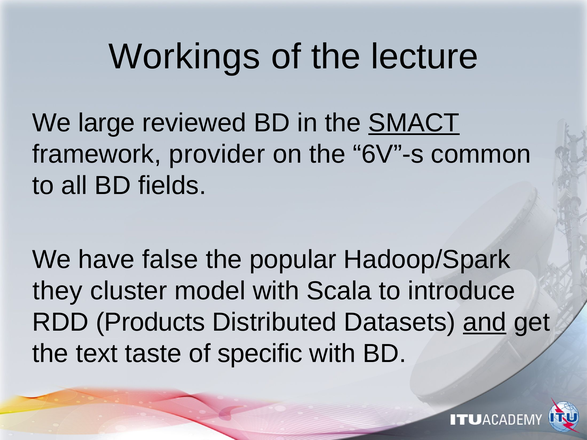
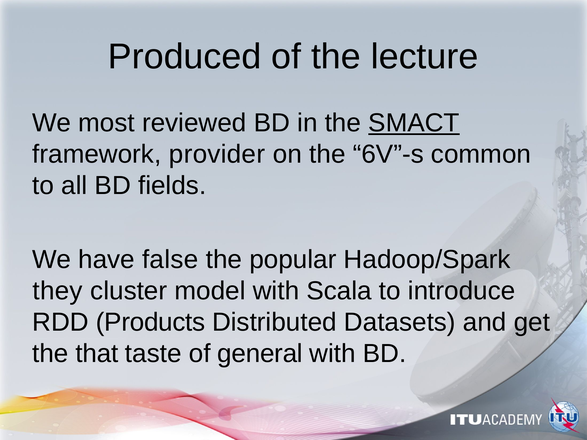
Workings: Workings -> Produced
large: large -> most
and underline: present -> none
text: text -> that
specific: specific -> general
